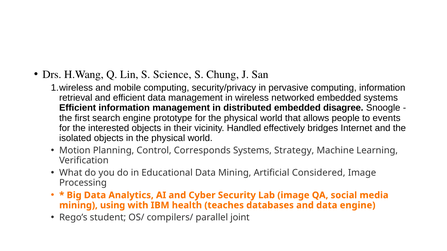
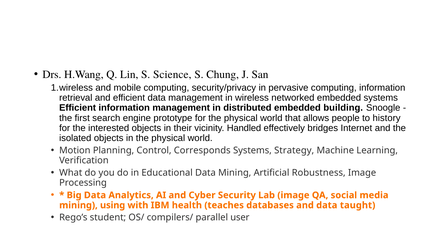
disagree: disagree -> building
events: events -> history
Considered: Considered -> Robustness
data engine: engine -> taught
joint: joint -> user
